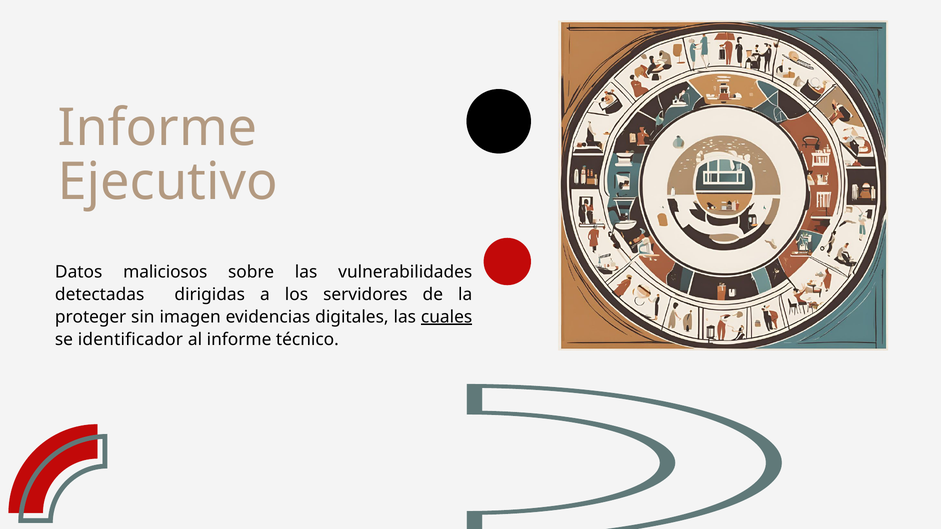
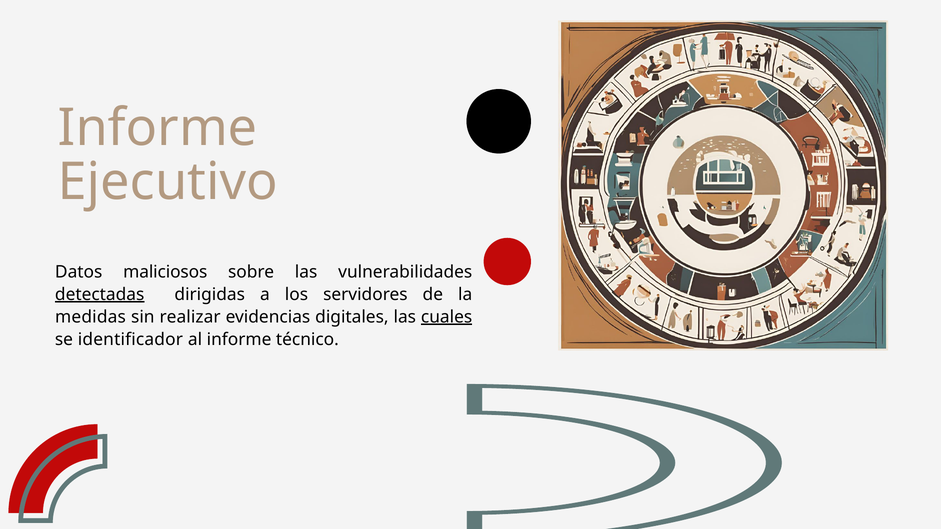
detectadas underline: none -> present
proteger: proteger -> medidas
imagen: imagen -> realizar
